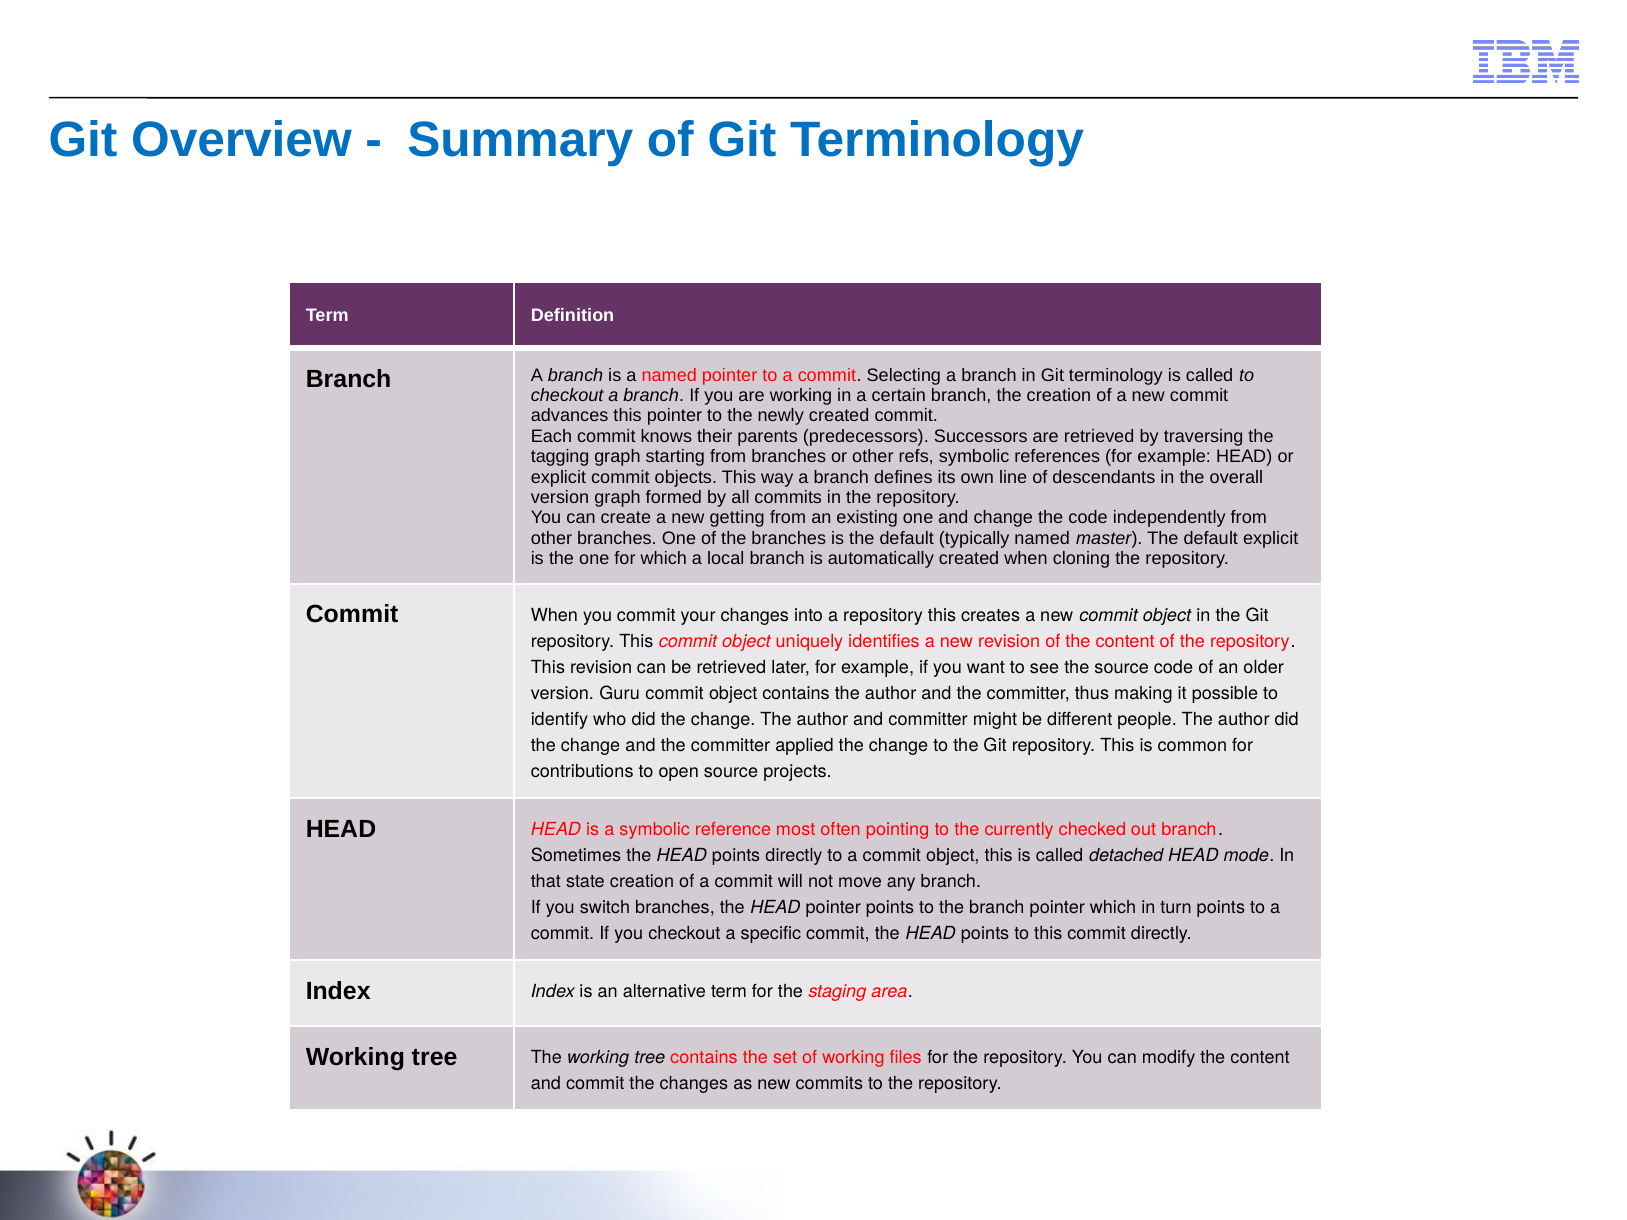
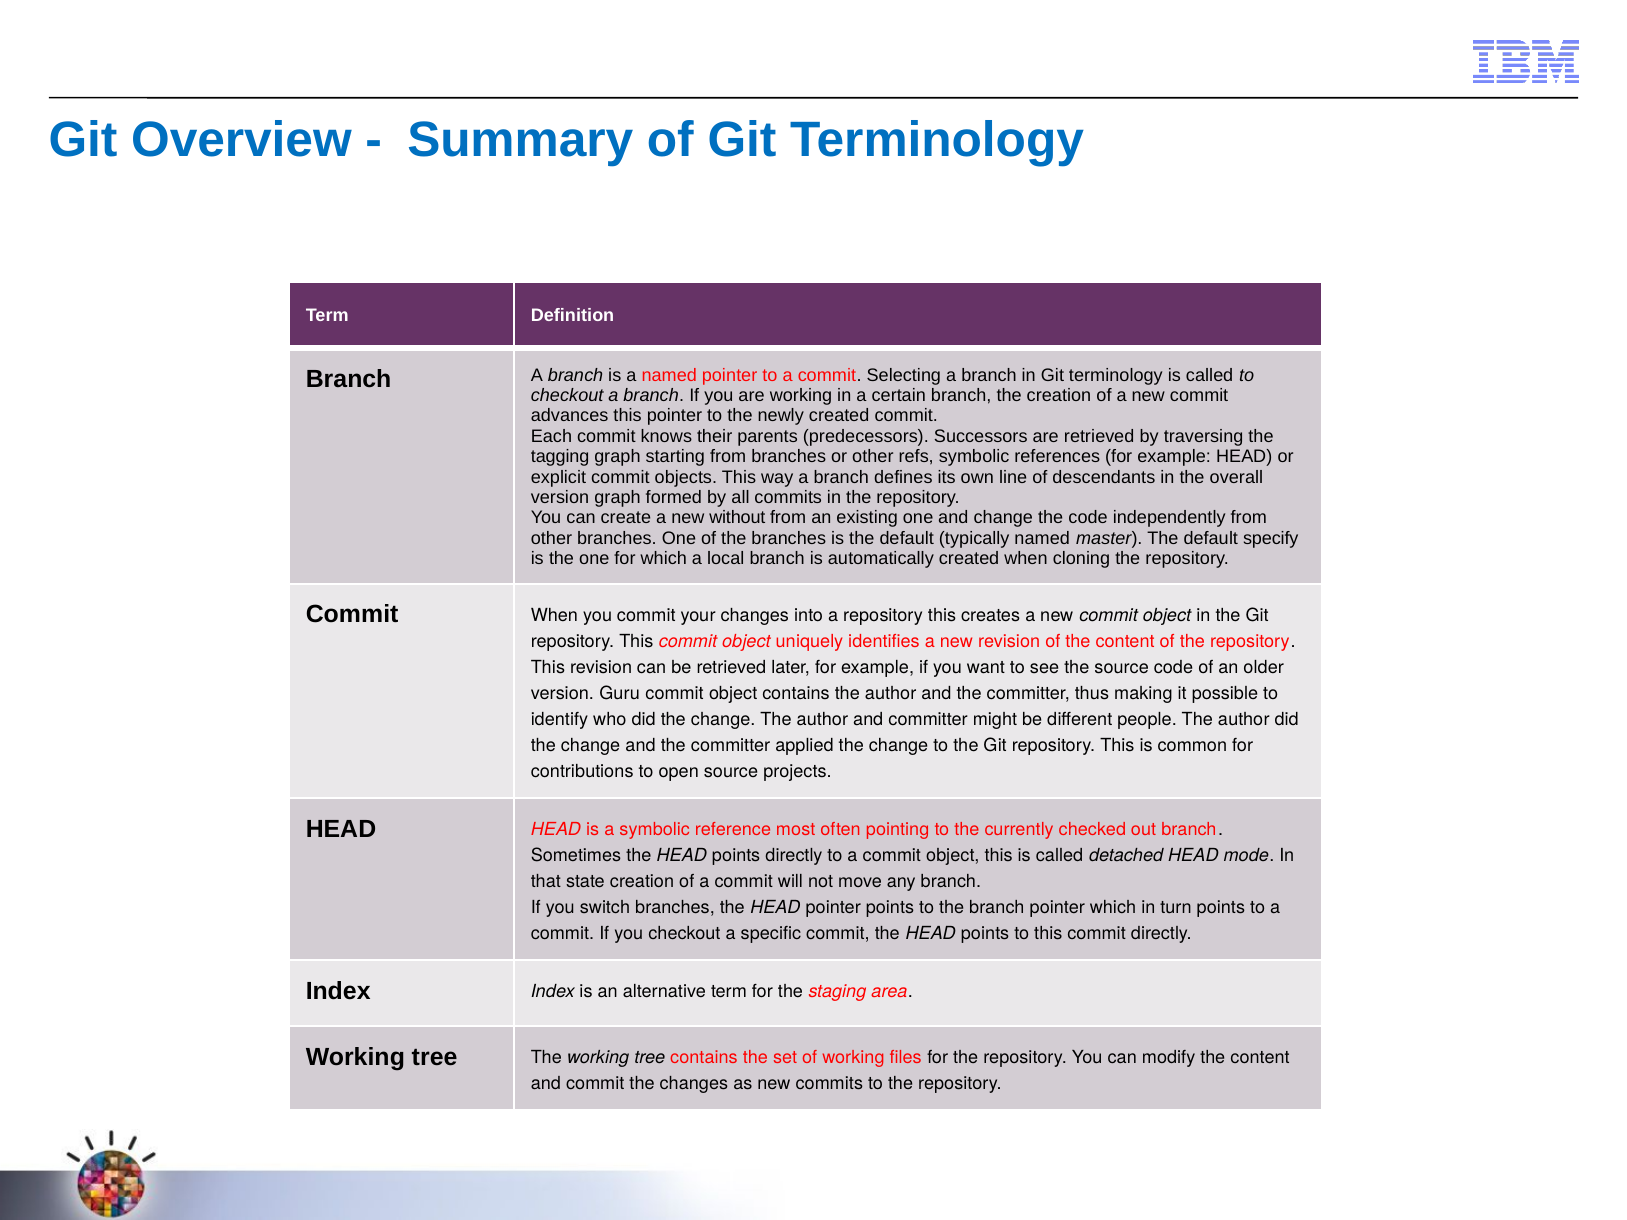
getting: getting -> without
default explicit: explicit -> specify
